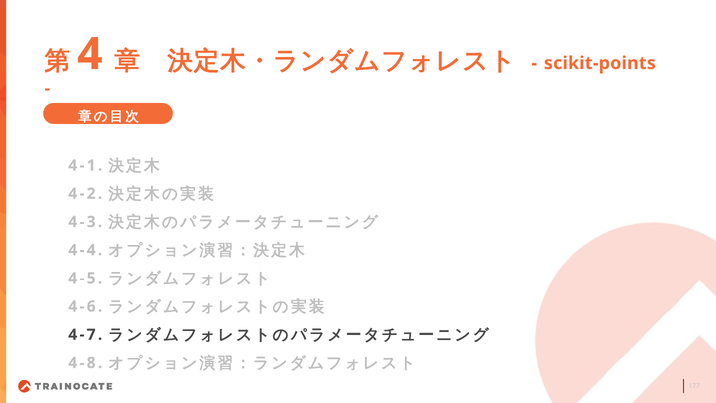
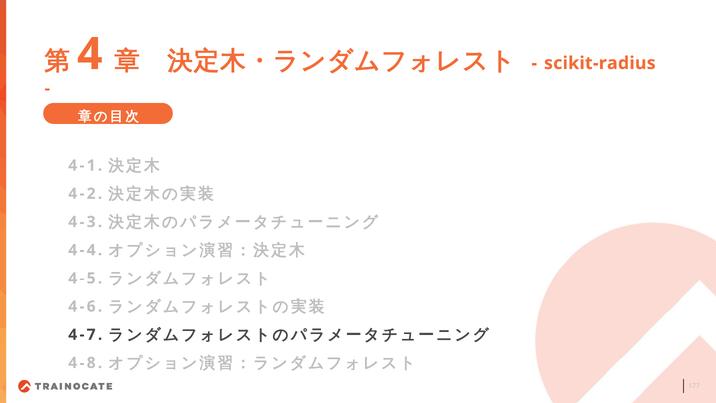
scikit-points: scikit-points -> scikit-radius
